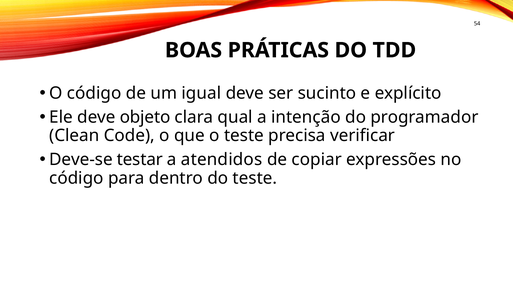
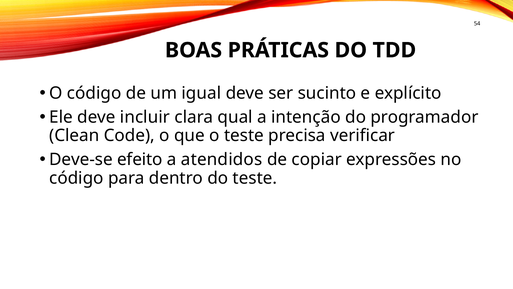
objeto: objeto -> incluir
testar: testar -> efeito
